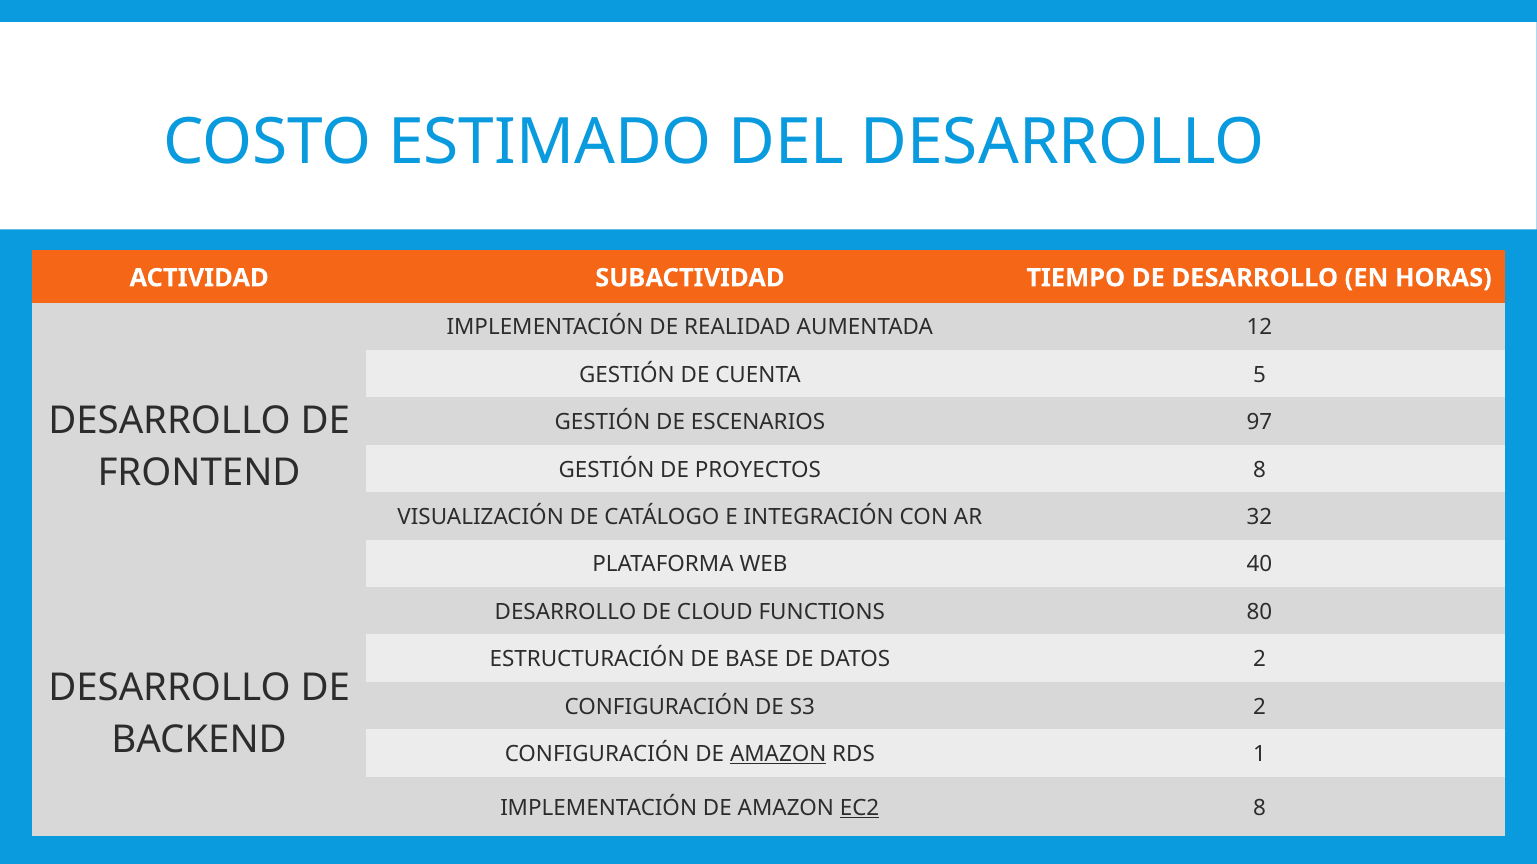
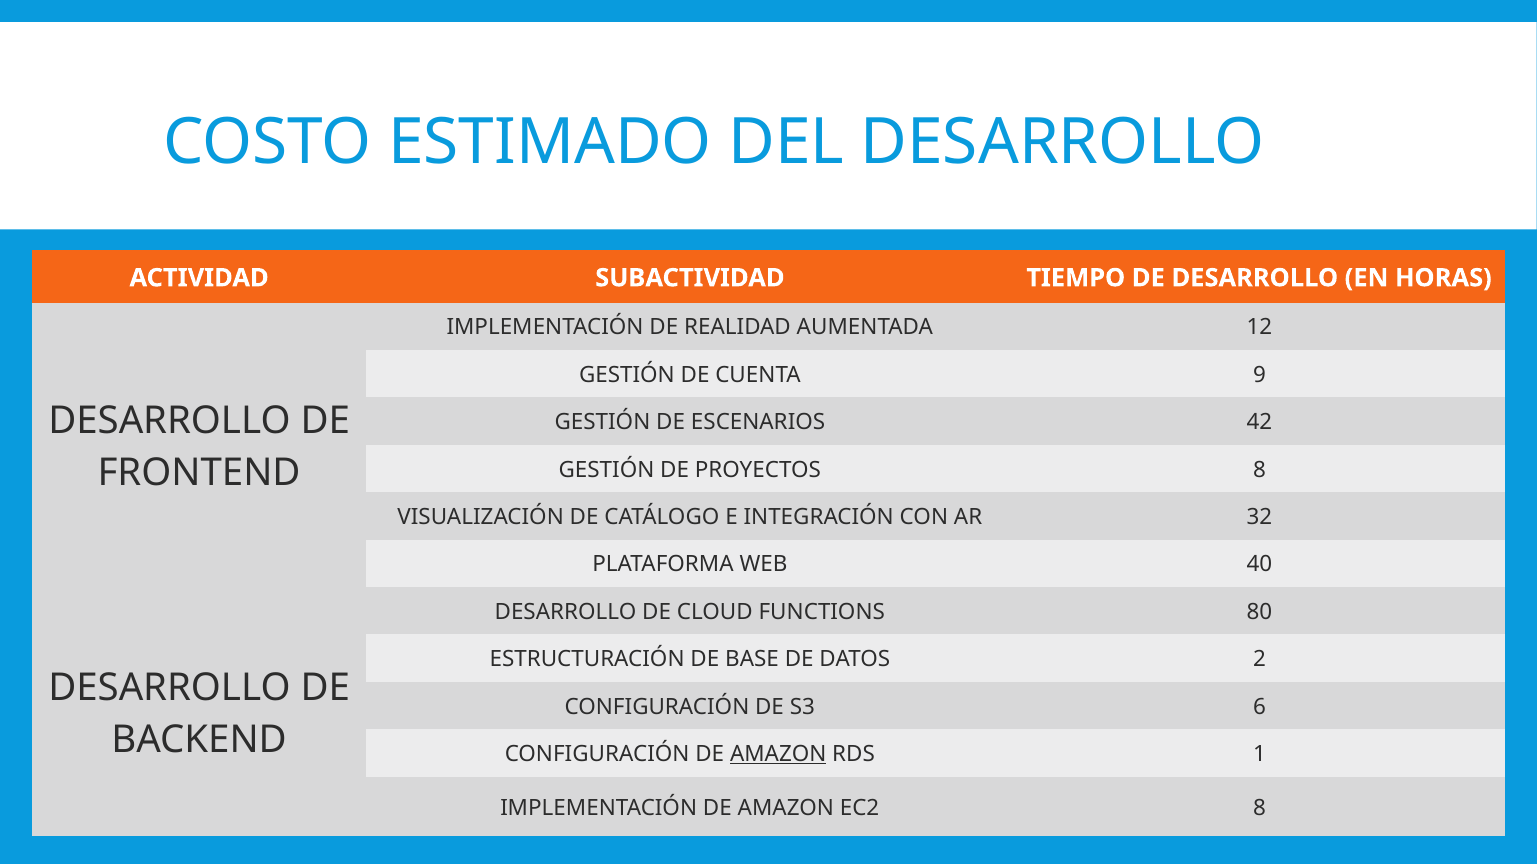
5: 5 -> 9
97: 97 -> 42
S3 2: 2 -> 6
EC2 underline: present -> none
